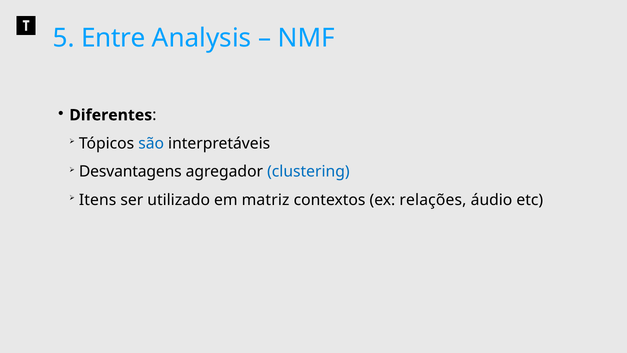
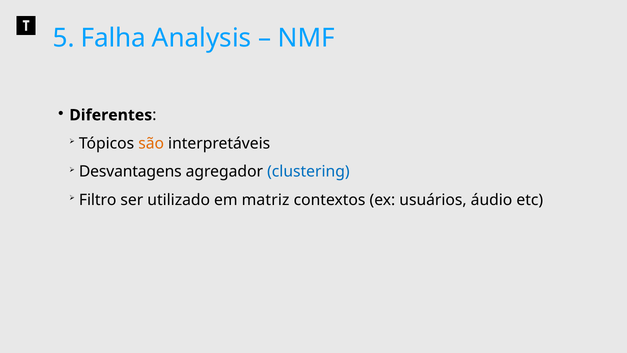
Entre: Entre -> Falha
são colour: blue -> orange
Itens: Itens -> Filtro
relações: relações -> usuários
